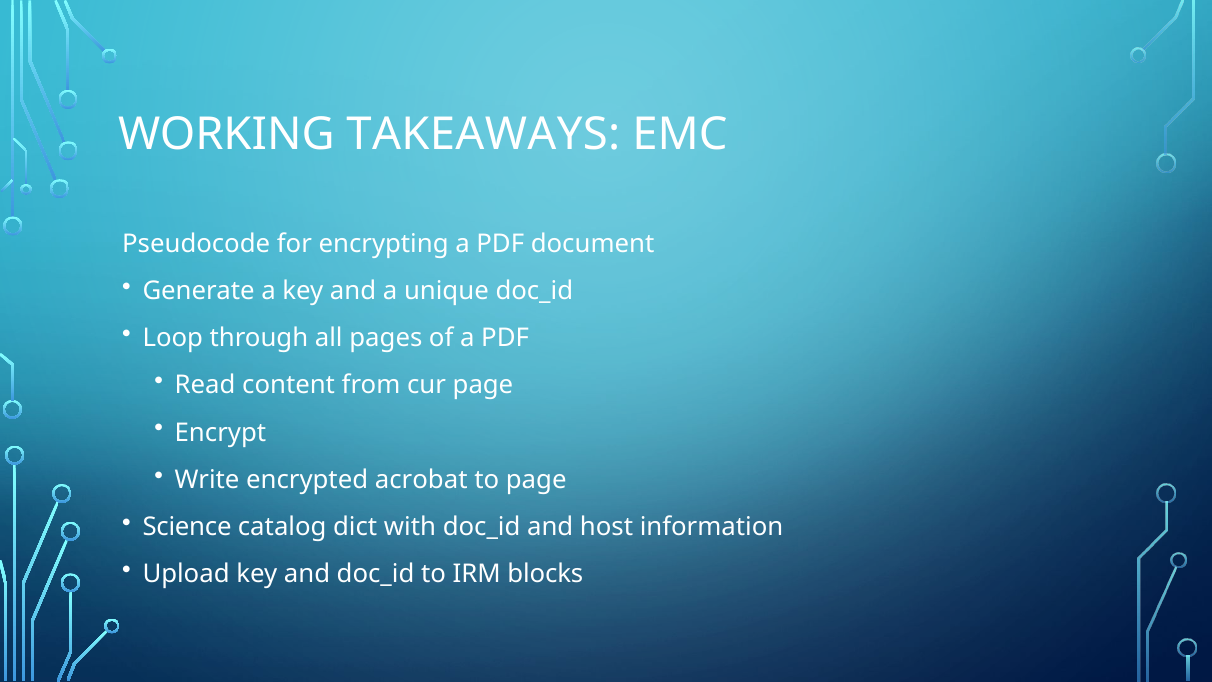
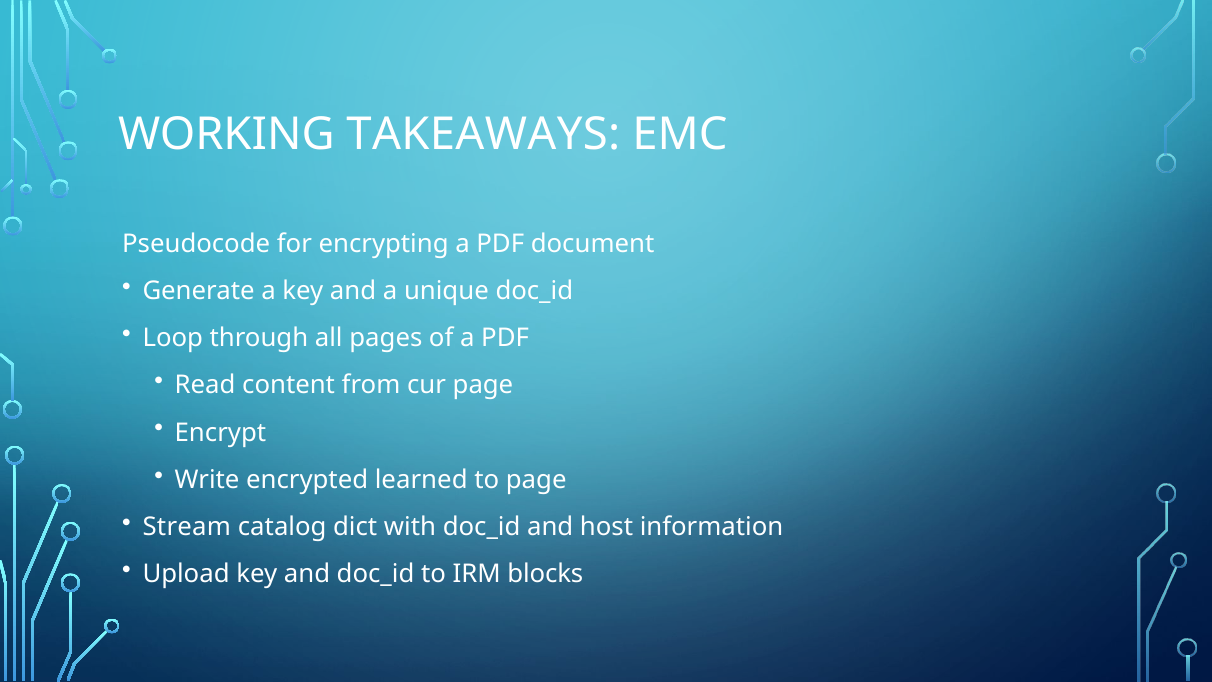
acrobat: acrobat -> learned
Science: Science -> Stream
